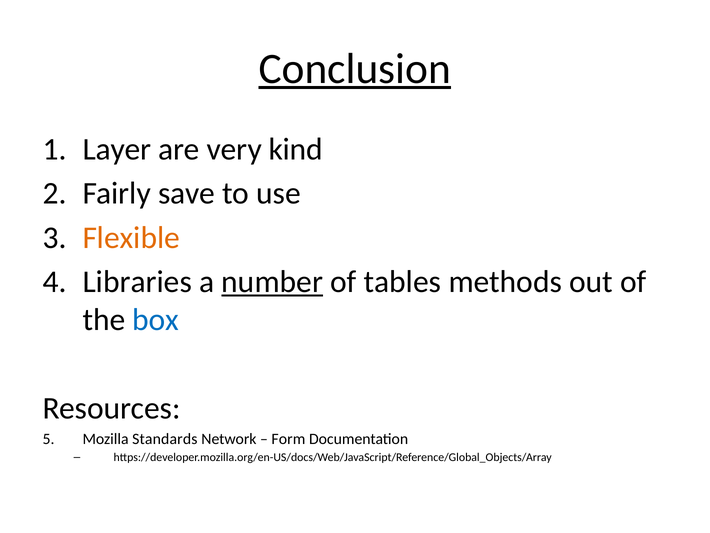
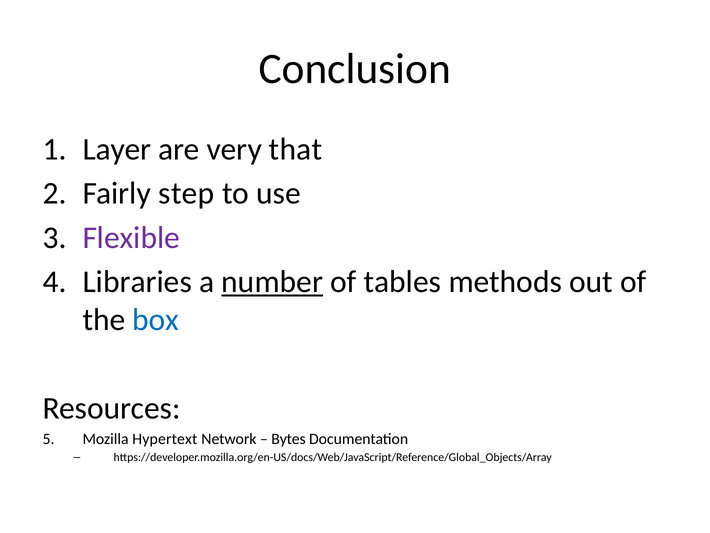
Conclusion underline: present -> none
kind: kind -> that
save: save -> step
Flexible colour: orange -> purple
Standards: Standards -> Hypertext
Form: Form -> Bytes
